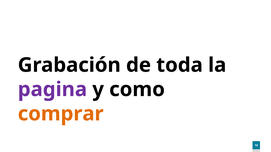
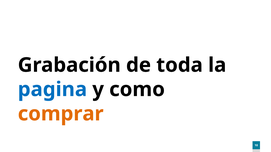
pagina colour: purple -> blue
